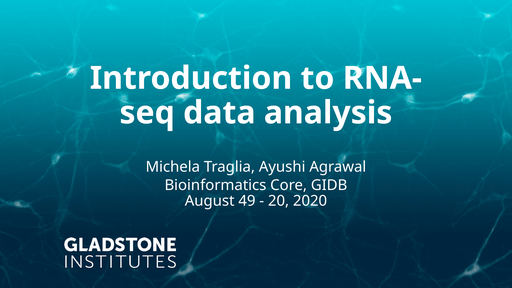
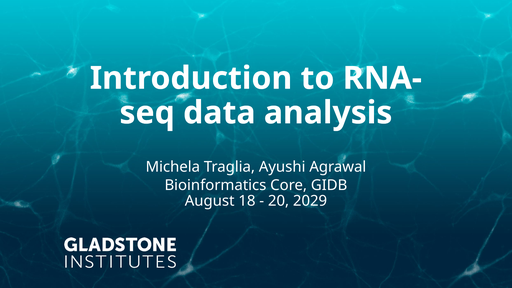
49: 49 -> 18
2020: 2020 -> 2029
